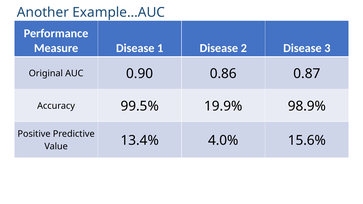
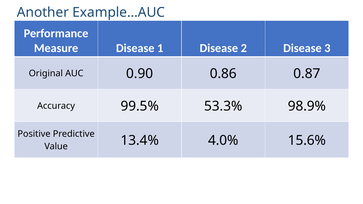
19.9%: 19.9% -> 53.3%
